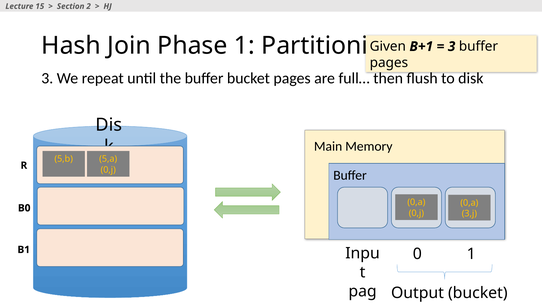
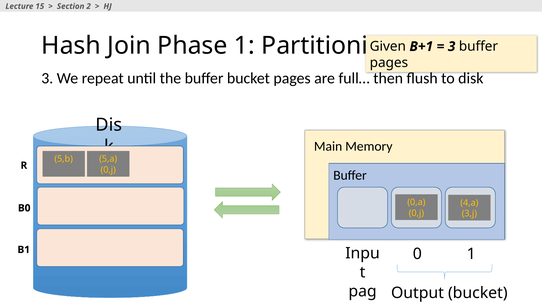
0,a at (469, 203): 0,a -> 4,a
